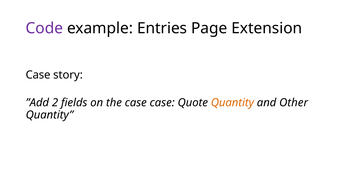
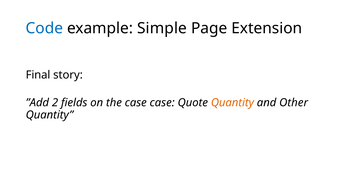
Code colour: purple -> blue
Entries: Entries -> Simple
Case at (38, 75): Case -> Final
